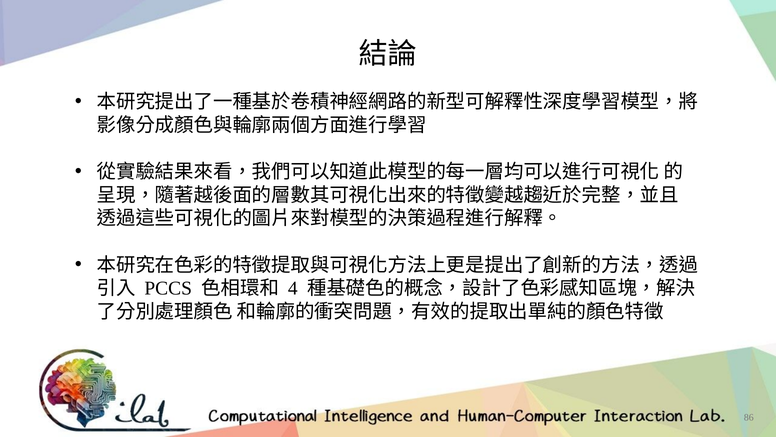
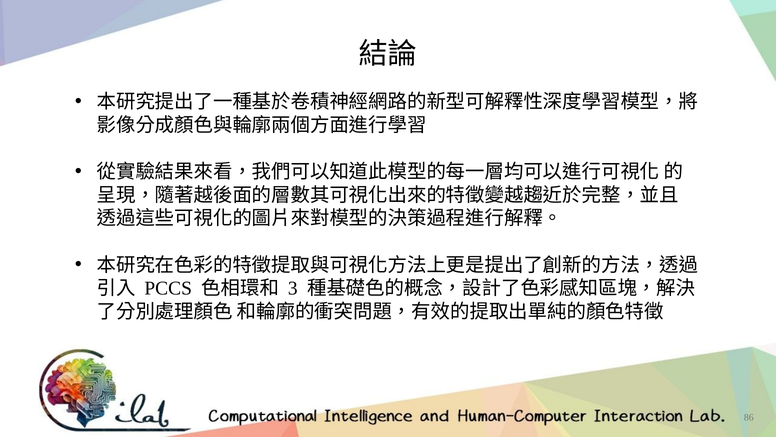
4: 4 -> 3
